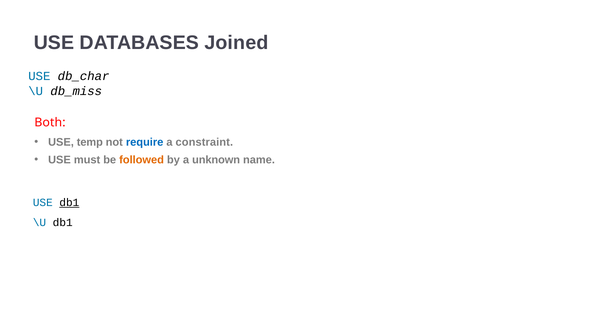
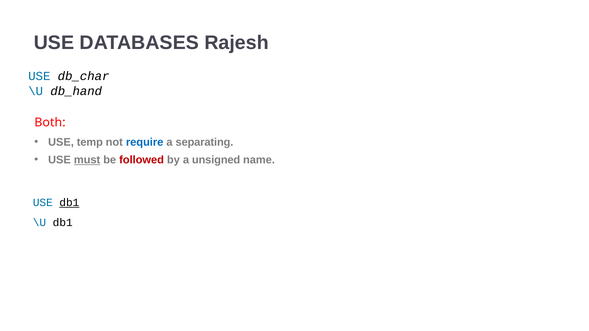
Joined: Joined -> Rajesh
db_miss: db_miss -> db_hand
constraint: constraint -> separating
must underline: none -> present
followed colour: orange -> red
unknown: unknown -> unsigned
